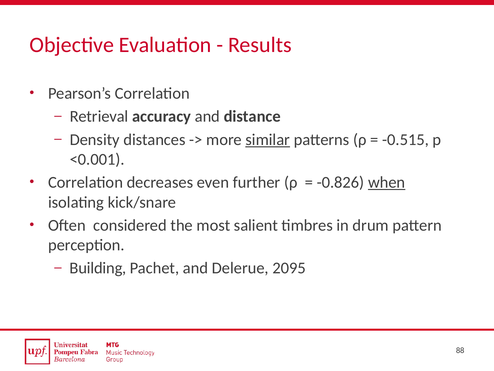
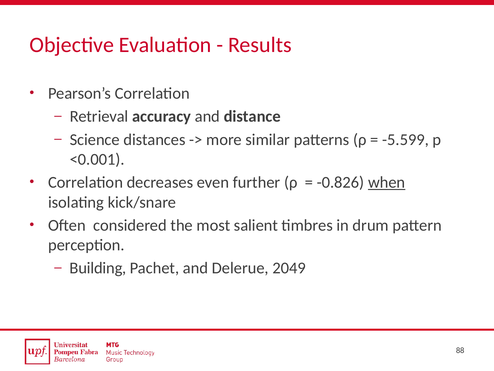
Density: Density -> Science
similar underline: present -> none
-0.515: -0.515 -> -5.599
2095: 2095 -> 2049
